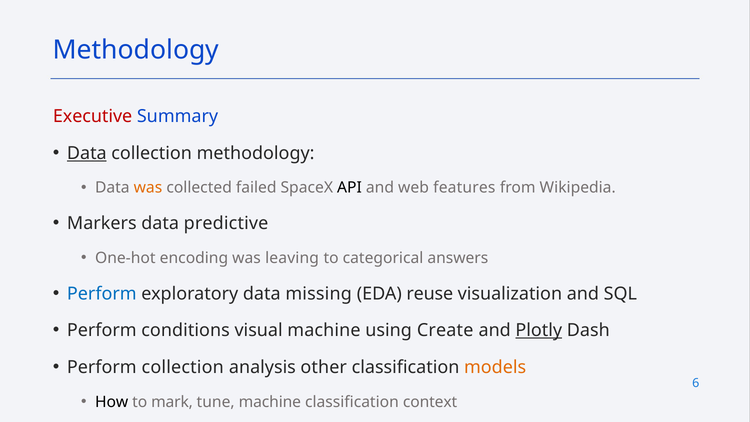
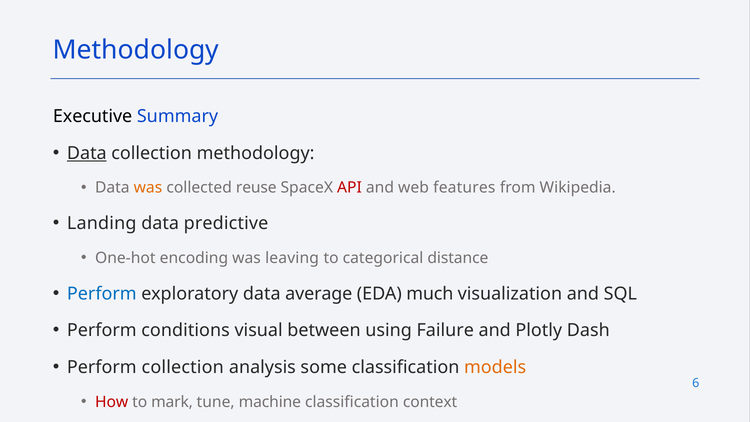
Executive colour: red -> black
failed: failed -> reuse
API colour: black -> red
Markers: Markers -> Landing
answers: answers -> distance
missing: missing -> average
reuse: reuse -> much
visual machine: machine -> between
Create: Create -> Failure
Plotly underline: present -> none
other: other -> some
How colour: black -> red
